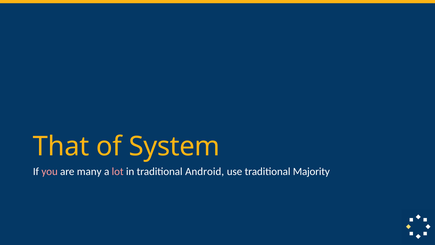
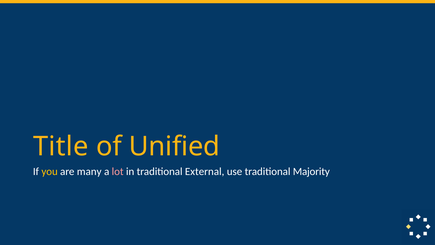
That: That -> Title
System: System -> Unified
you colour: pink -> yellow
Android: Android -> External
